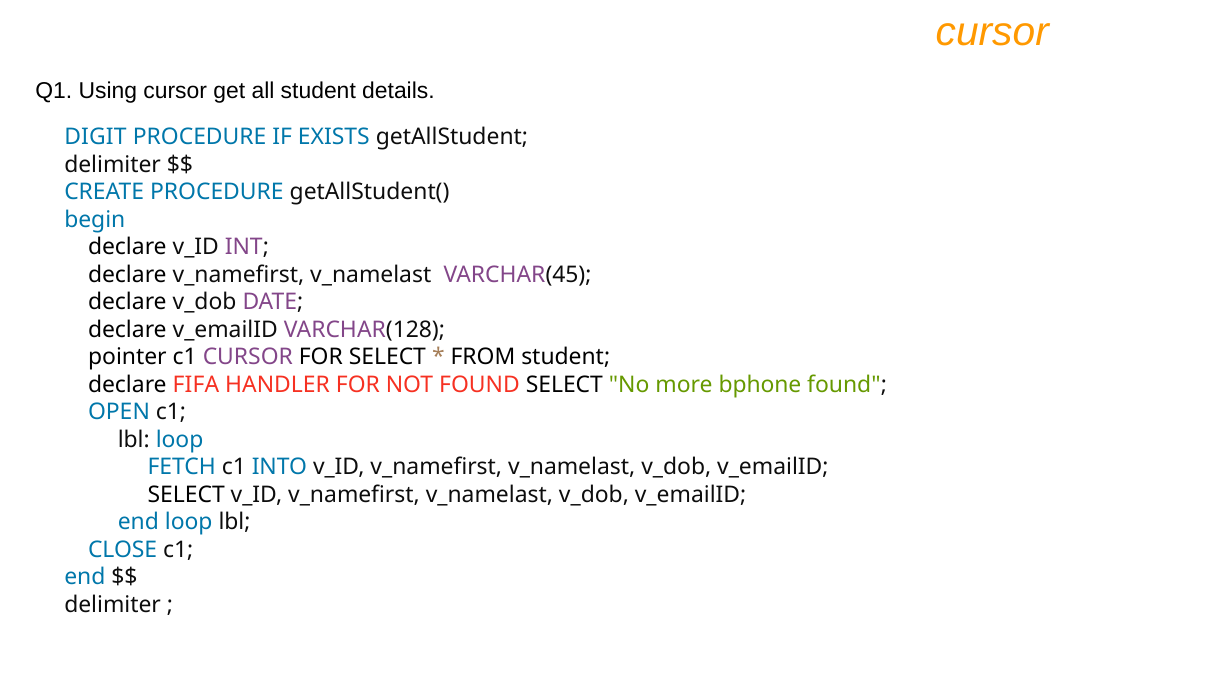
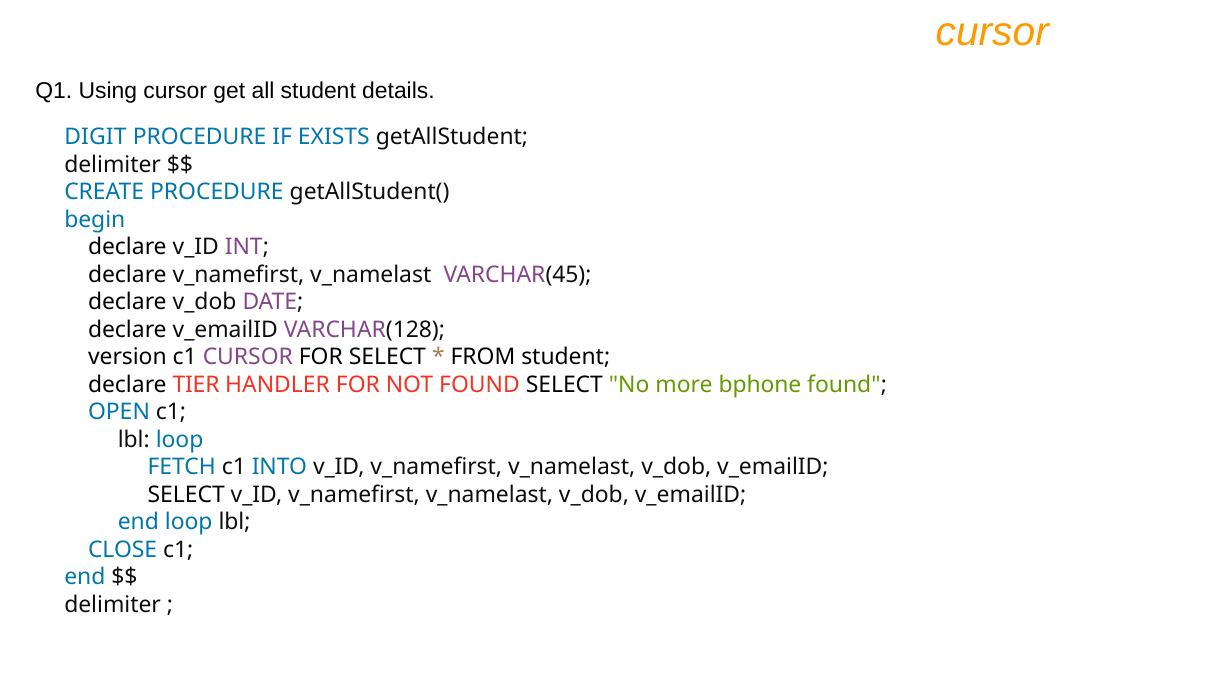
pointer: pointer -> version
FIFA: FIFA -> TIER
